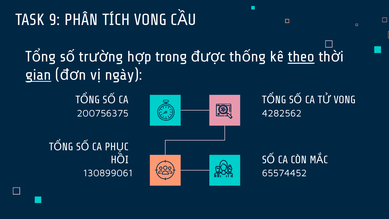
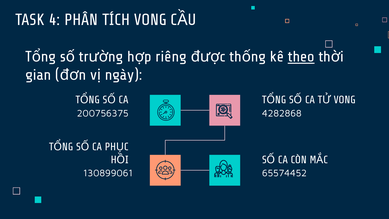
9: 9 -> 4
trong: trong -> riêng
gian underline: present -> none
4282562: 4282562 -> 4282868
